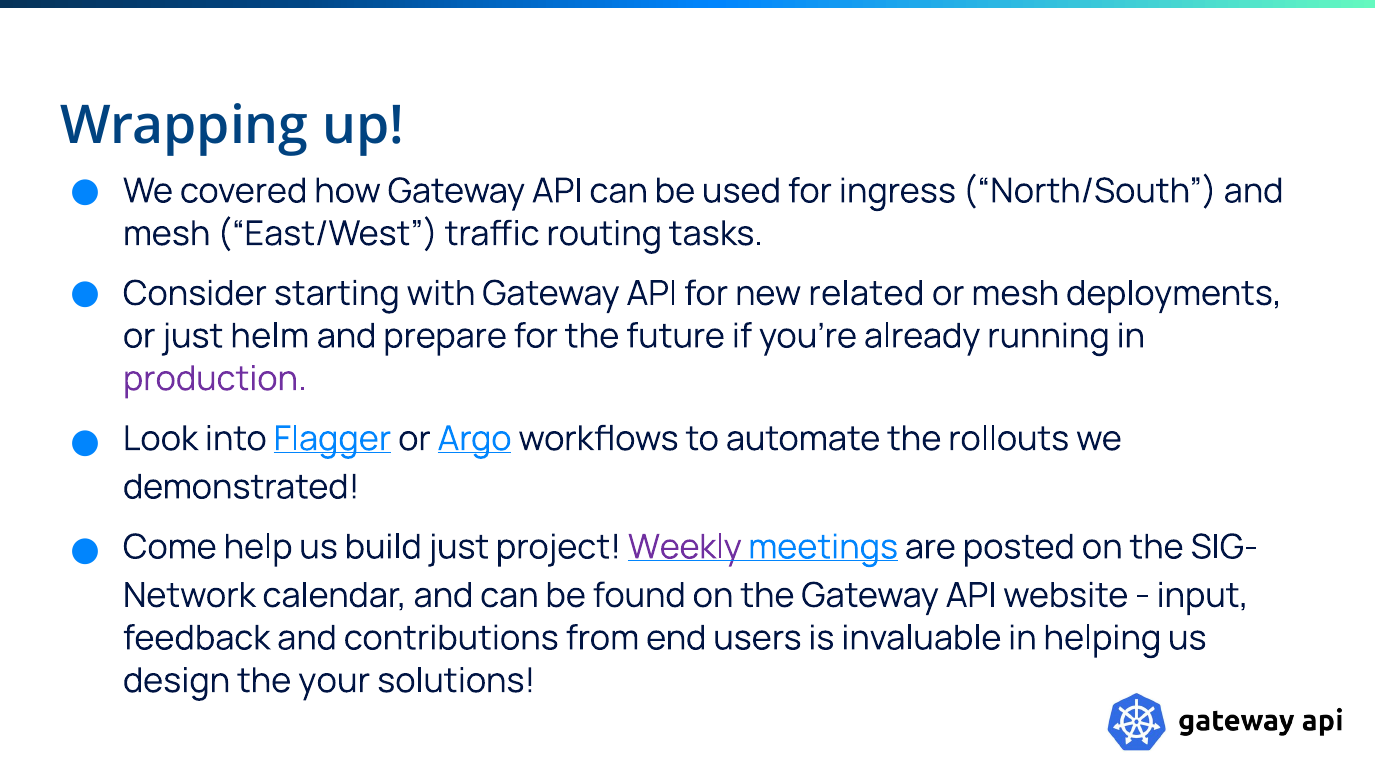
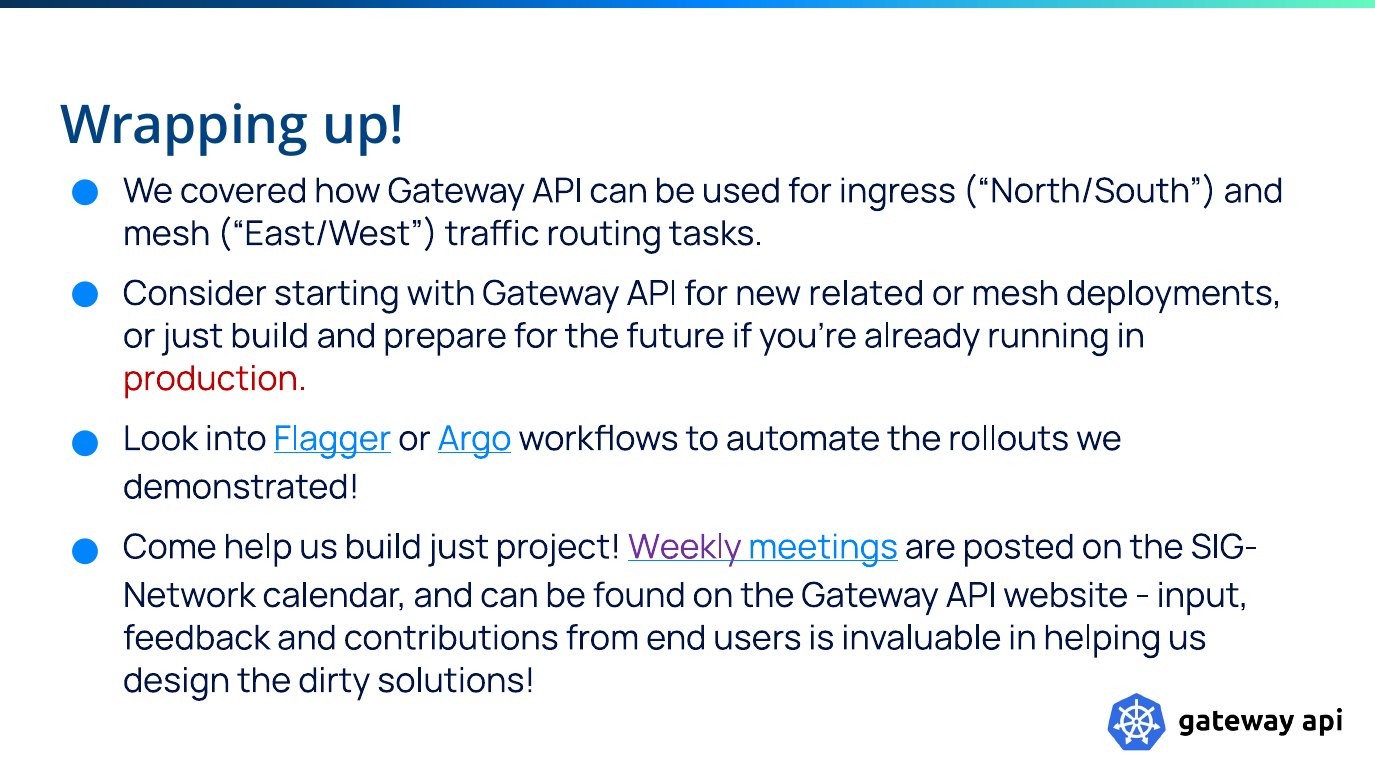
just helm: helm -> build
production colour: purple -> red
your: your -> dirty
